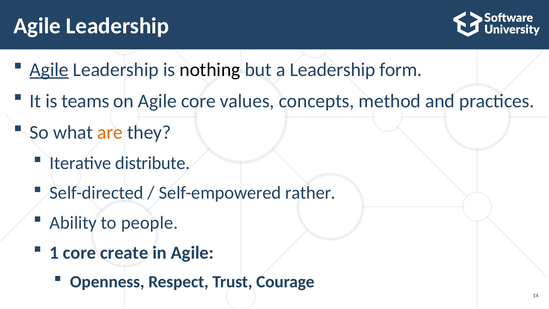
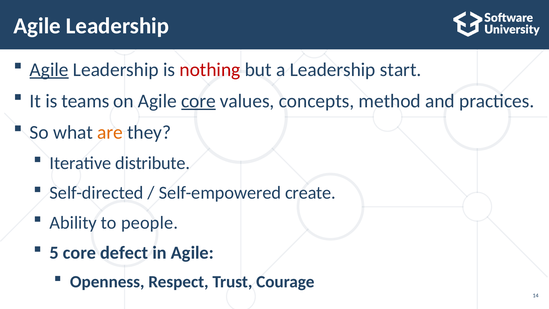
nothing colour: black -> red
form: form -> start
core at (198, 101) underline: none -> present
rather: rather -> create
1: 1 -> 5
create: create -> defect
